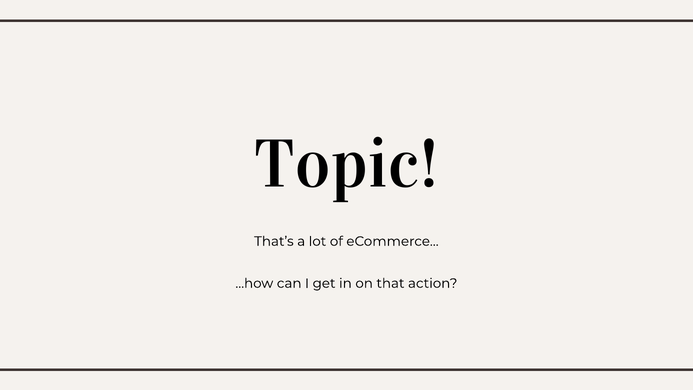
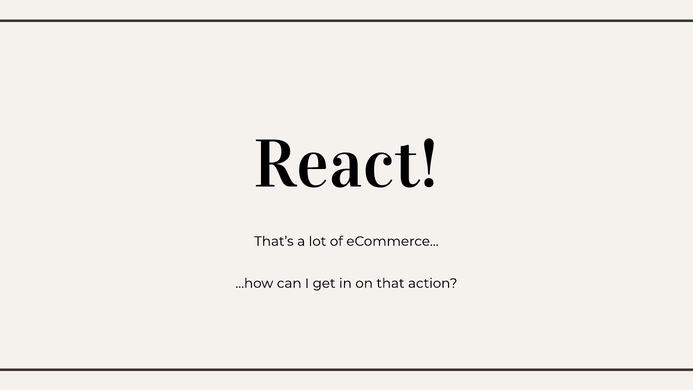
Topic: Topic -> React
